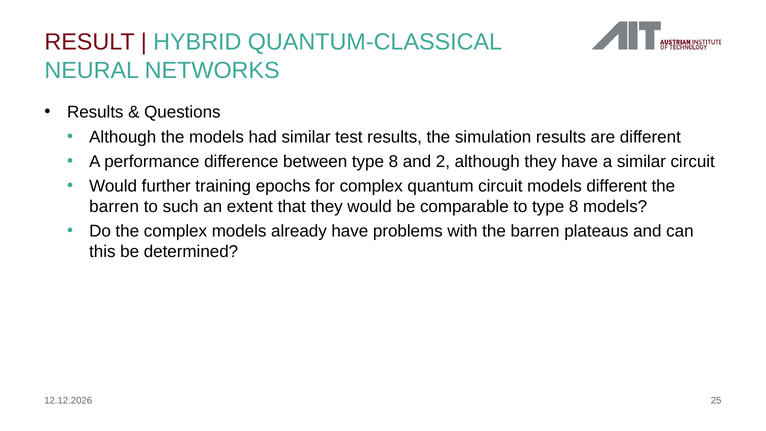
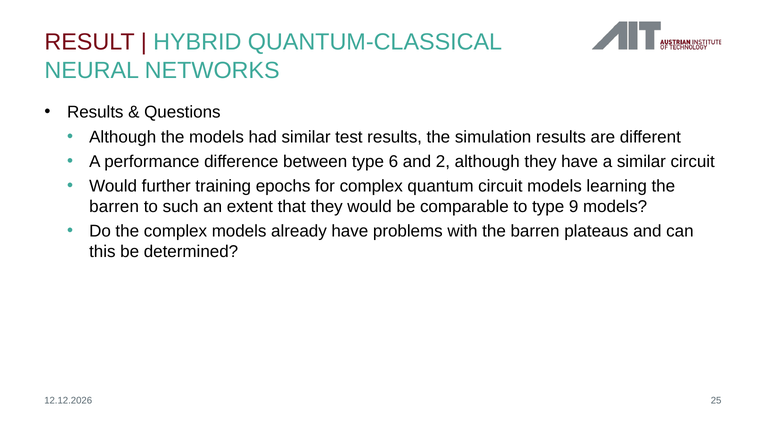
between type 8: 8 -> 6
models different: different -> learning
to type 8: 8 -> 9
